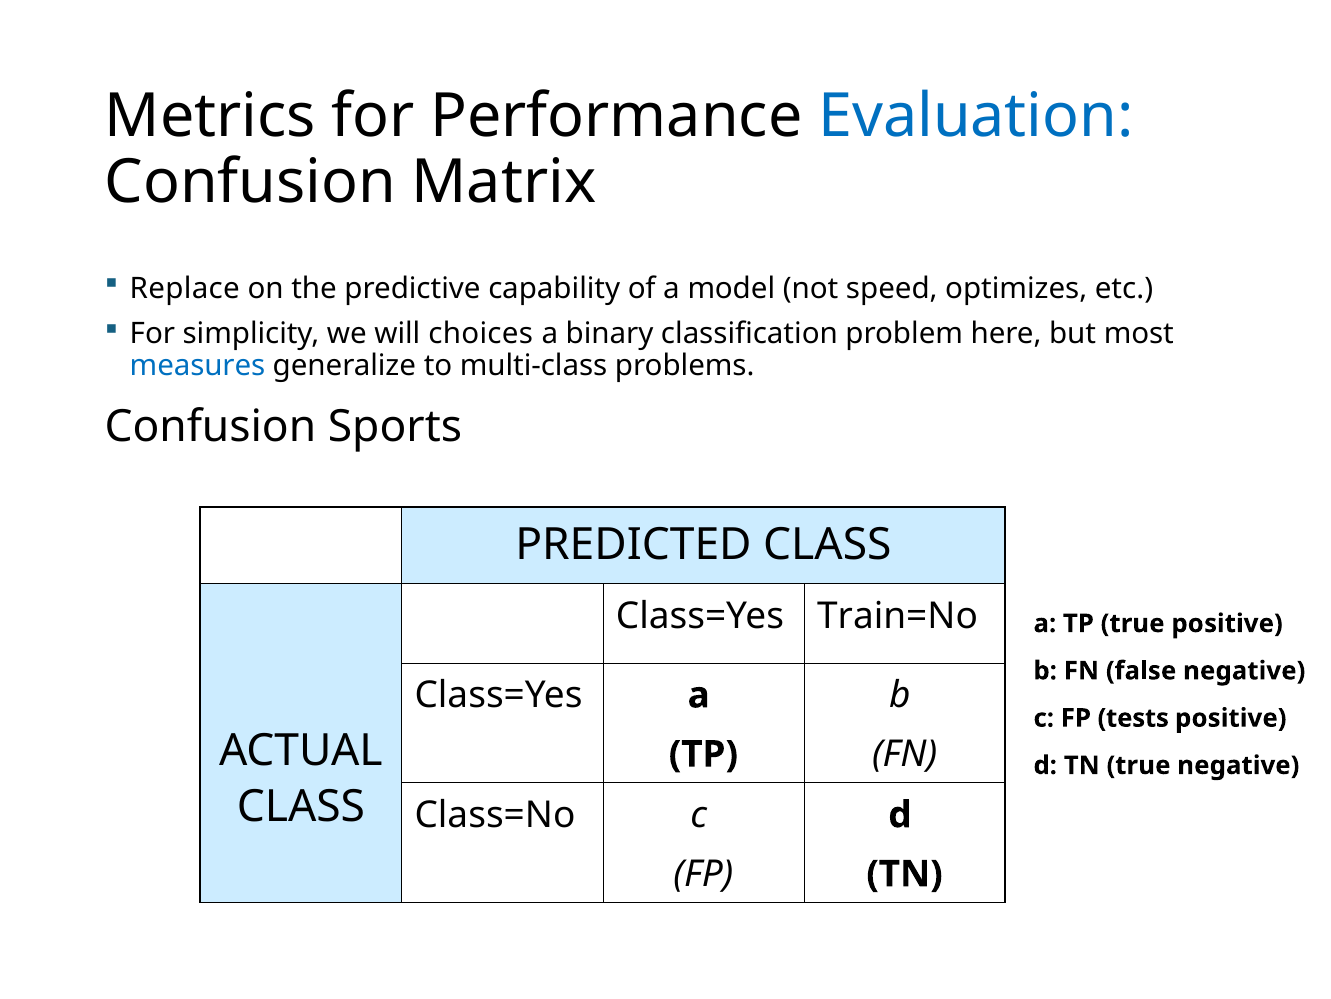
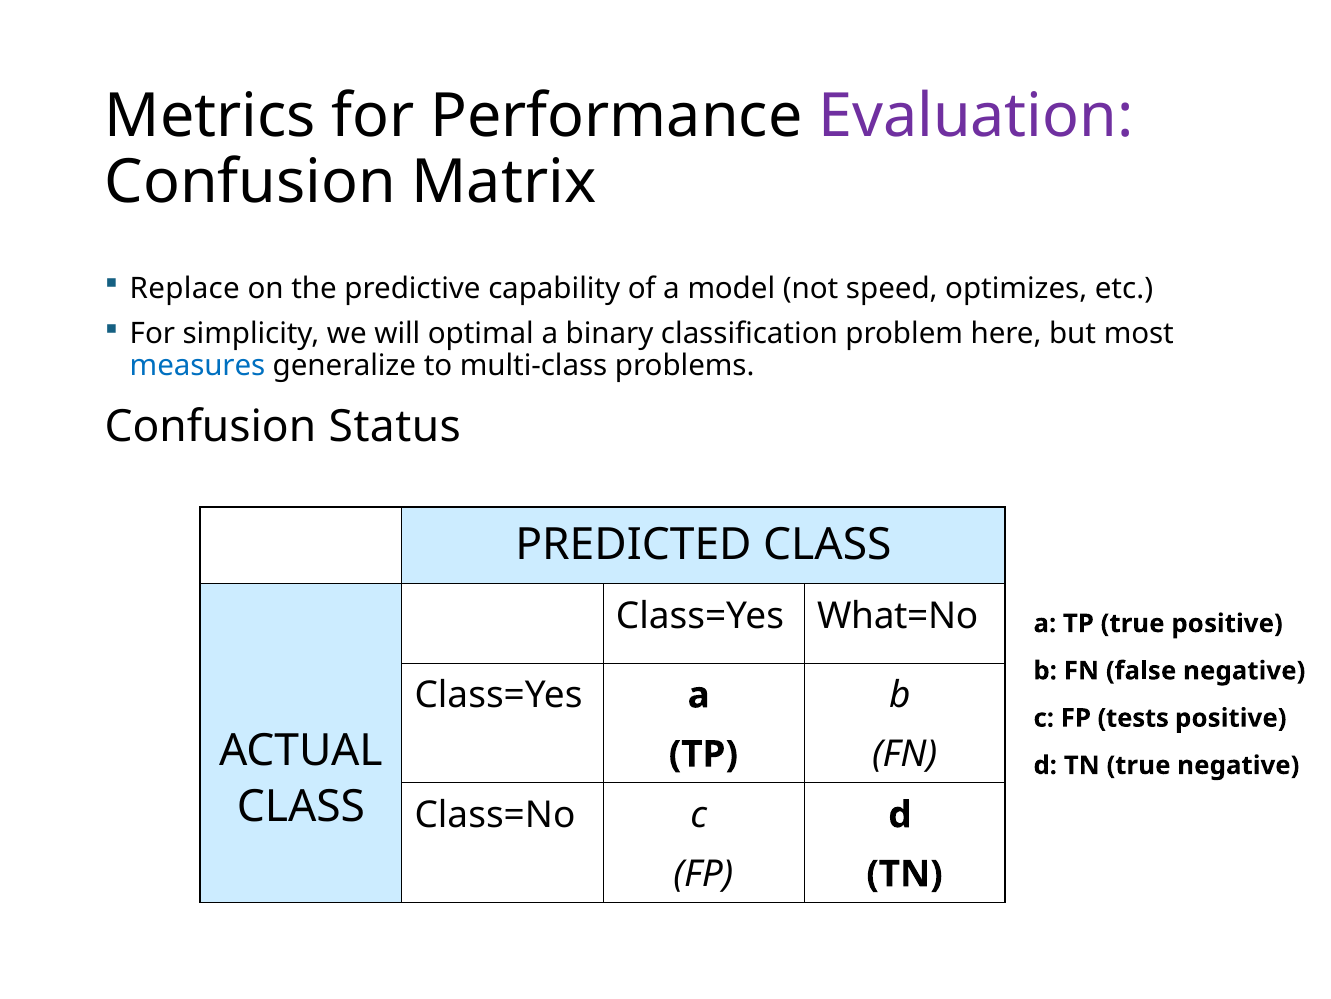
Evaluation colour: blue -> purple
choices: choices -> optimal
Sports: Sports -> Status
Train=No: Train=No -> What=No
